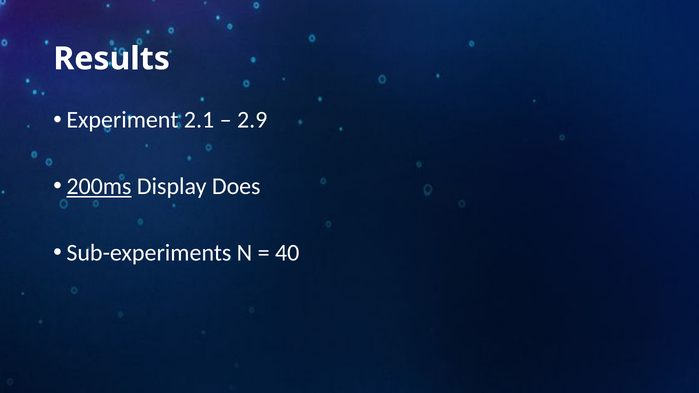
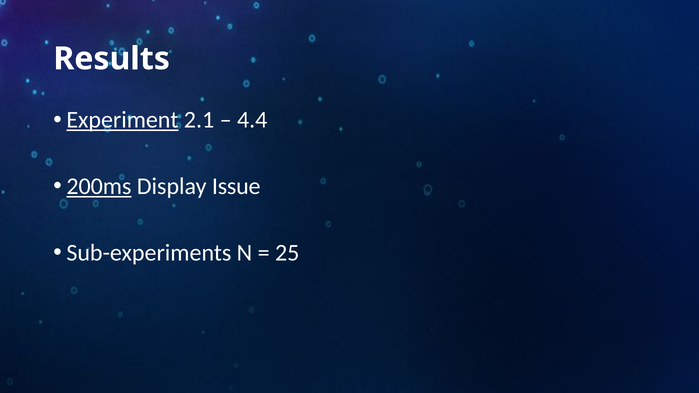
Experiment underline: none -> present
2.9: 2.9 -> 4.4
Does: Does -> Issue
40: 40 -> 25
